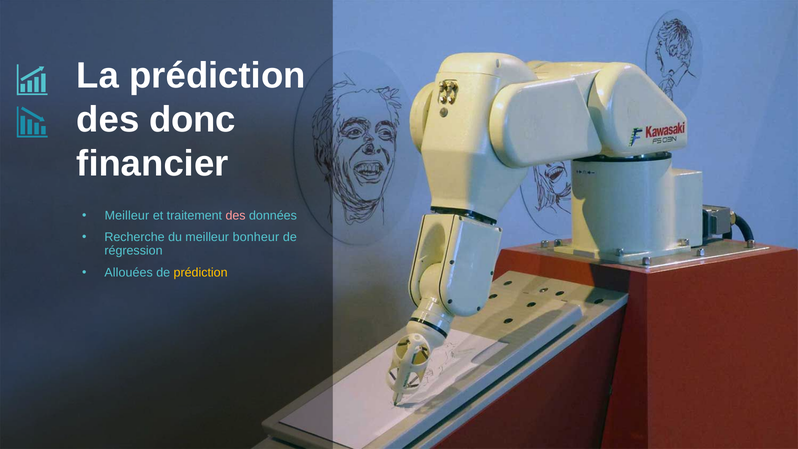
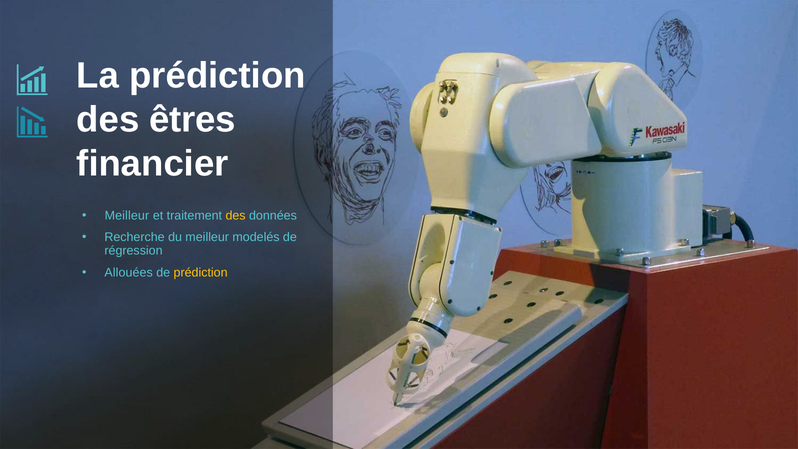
donc: donc -> êtres
des at (236, 215) colour: pink -> yellow
bonheur: bonheur -> modelés
